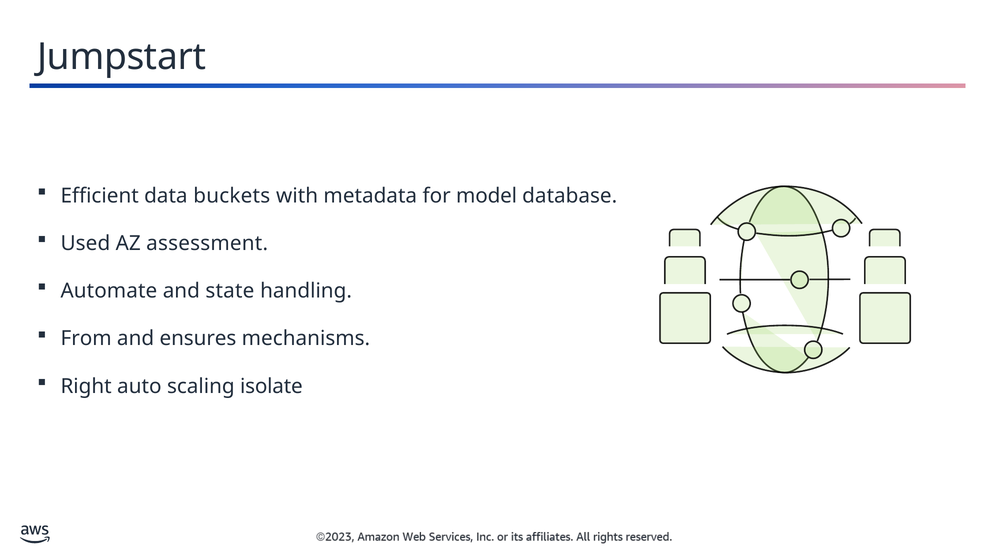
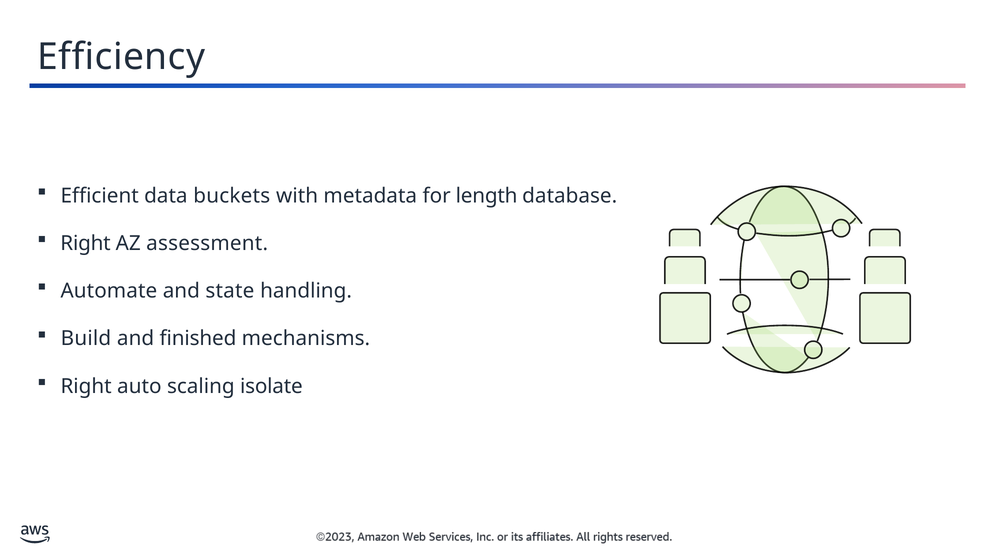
Jumpstart: Jumpstart -> Efficiency
model: model -> length
Used at (85, 243): Used -> Right
From: From -> Build
ensures: ensures -> finished
